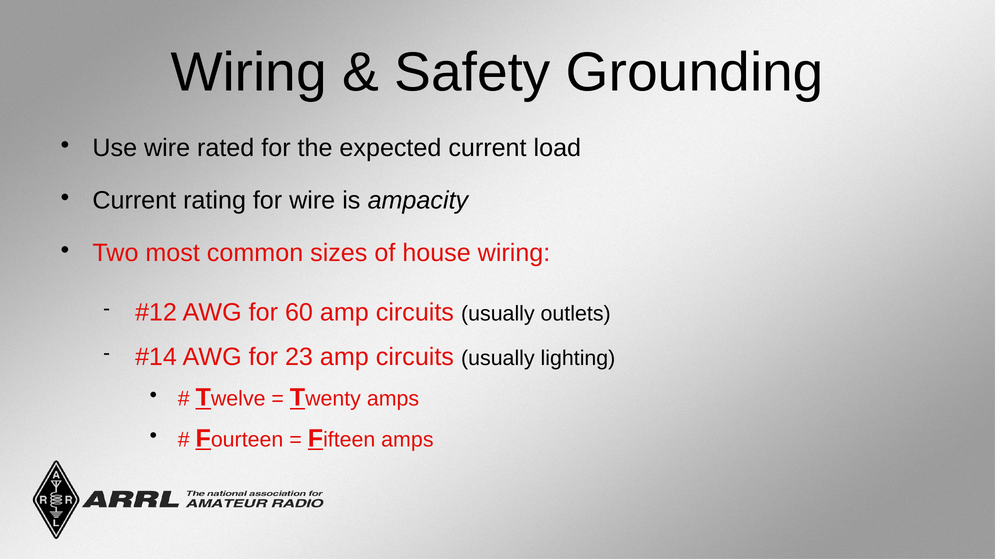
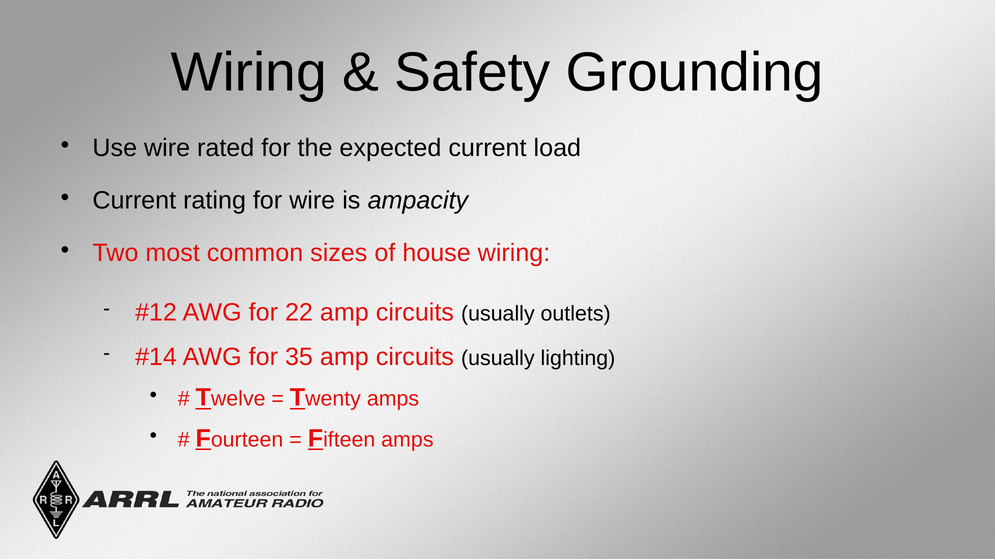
60: 60 -> 22
23: 23 -> 35
